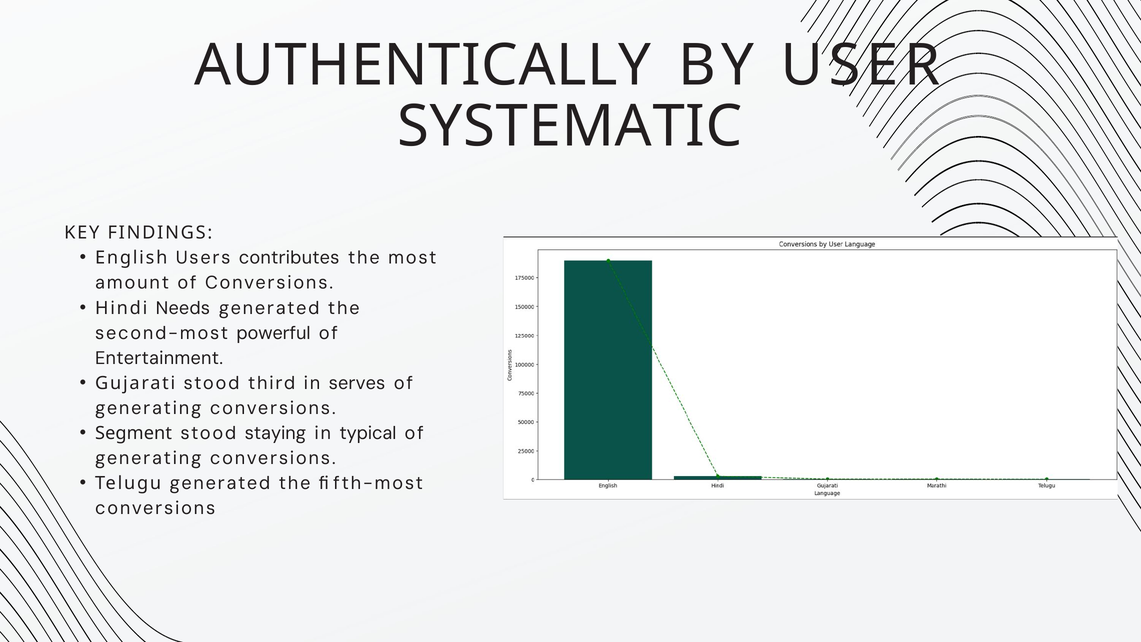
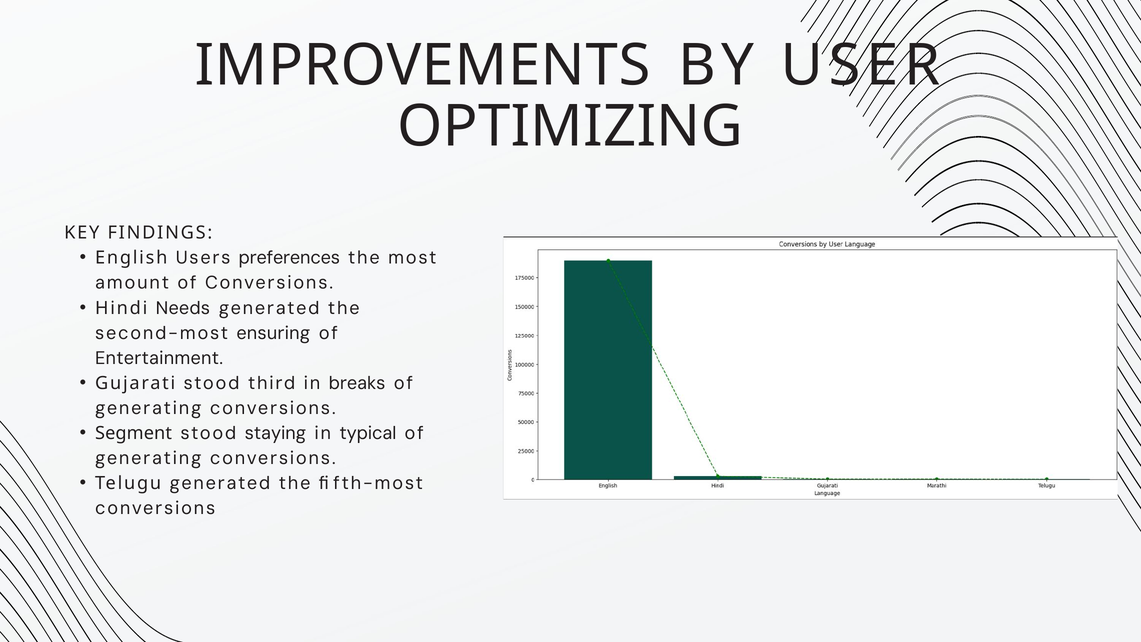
AUTHENTICALLY: AUTHENTICALLY -> IMPROVEMENTS
SYSTEMATIC: SYSTEMATIC -> OPTIMIZING
contributes: contributes -> preferences
powerful: powerful -> ensuring
serves: serves -> breaks
